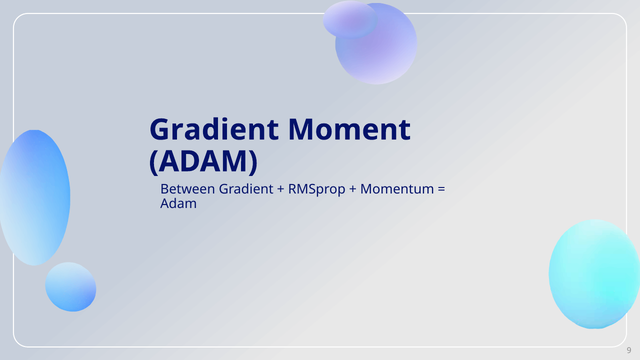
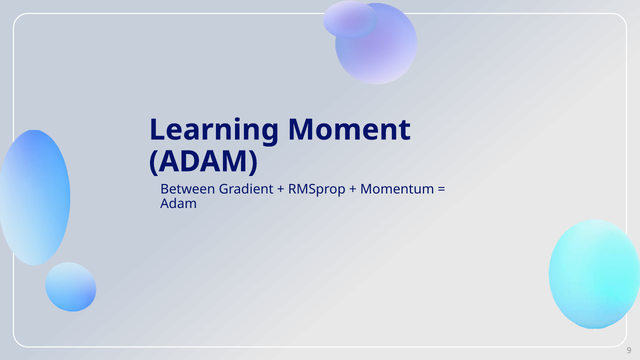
Gradient at (214, 130): Gradient -> Learning
